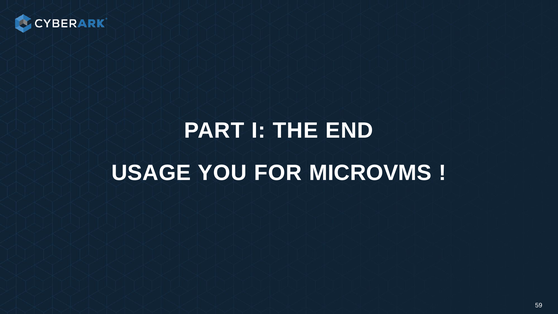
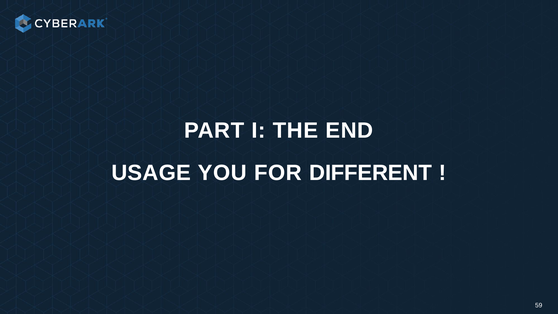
MICROVMS: MICROVMS -> DIFFERENT
